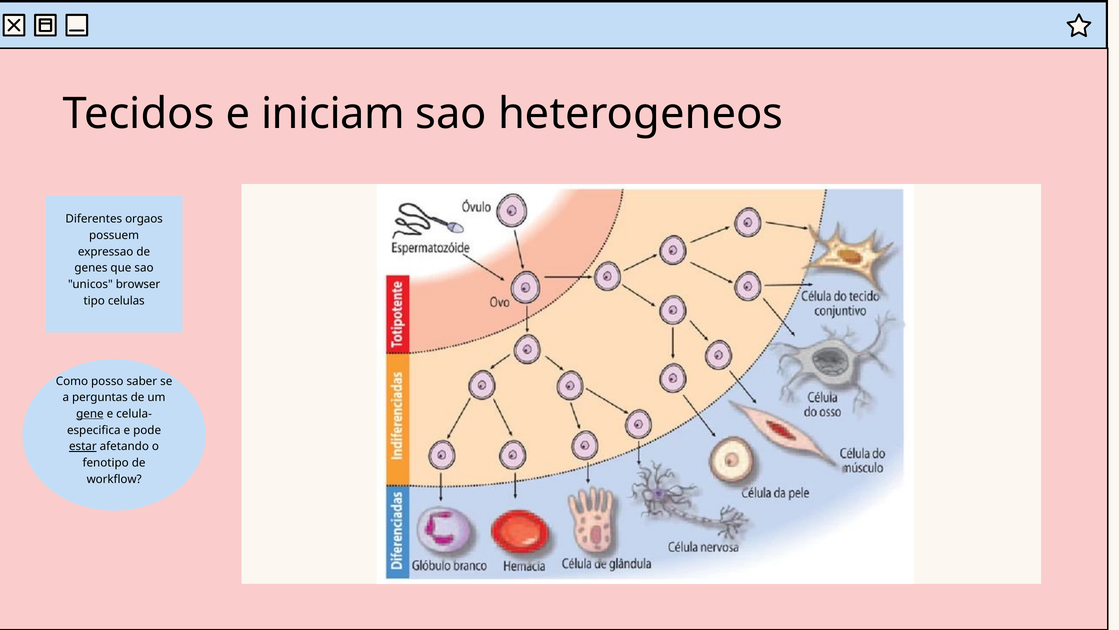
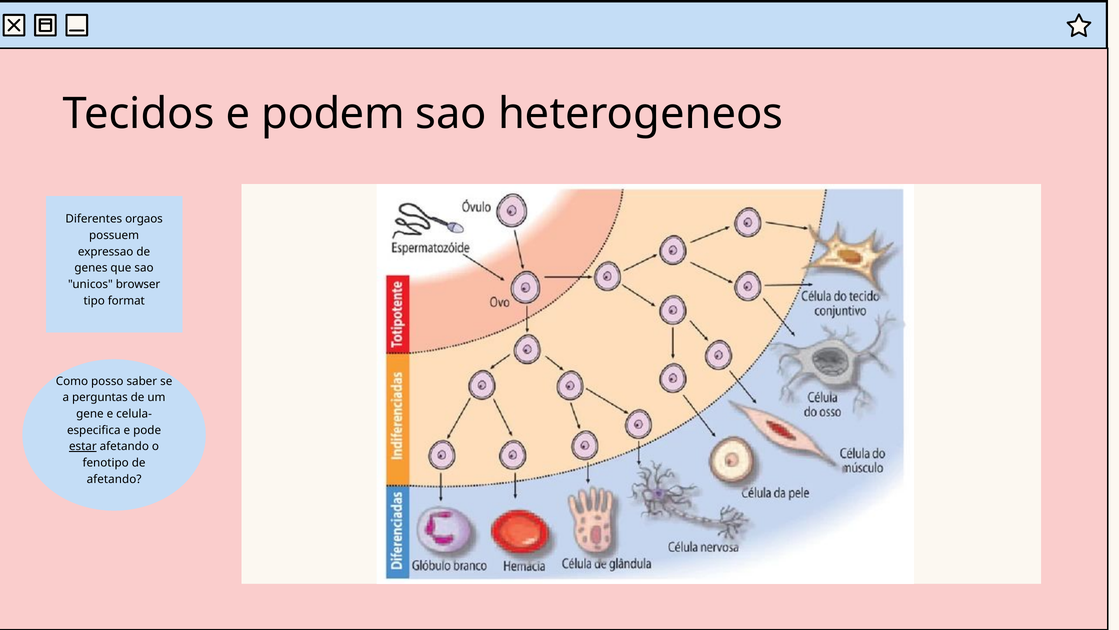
iniciam: iniciam -> podem
celulas: celulas -> format
gene underline: present -> none
workflow at (114, 479): workflow -> afetando
